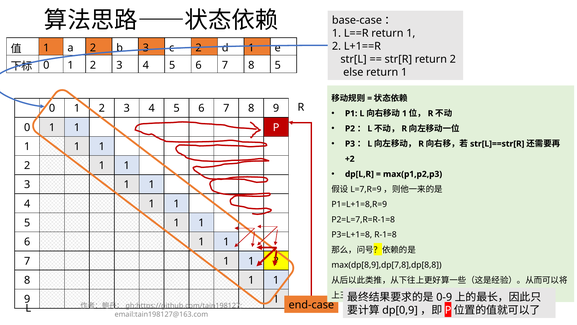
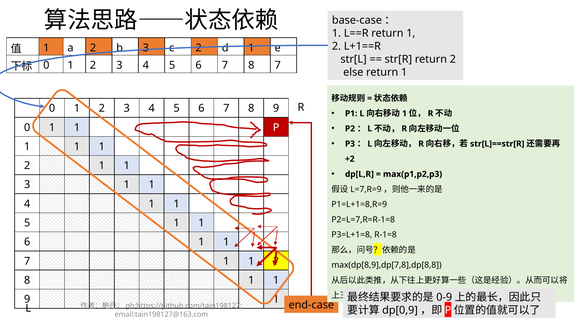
8 5: 5 -> 7
